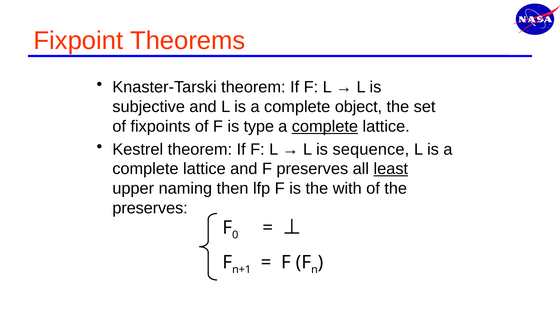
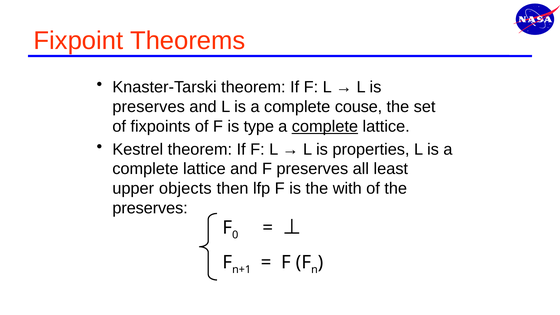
subjective at (149, 107): subjective -> preserves
object: object -> couse
sequence: sequence -> properties
least underline: present -> none
naming: naming -> objects
